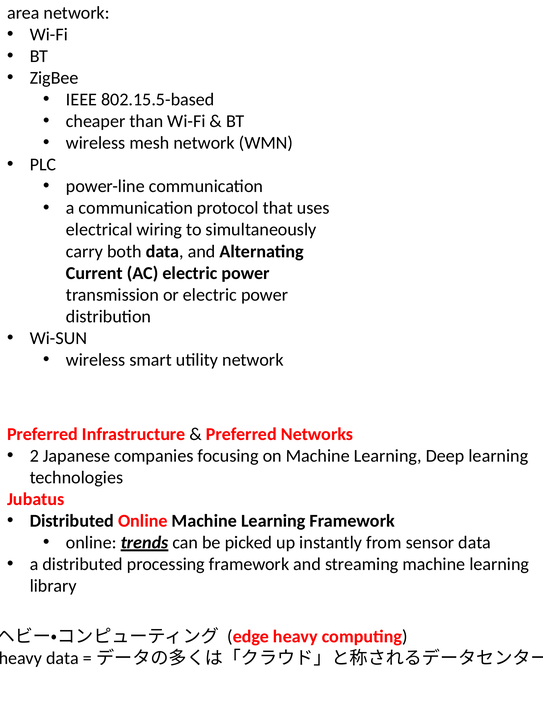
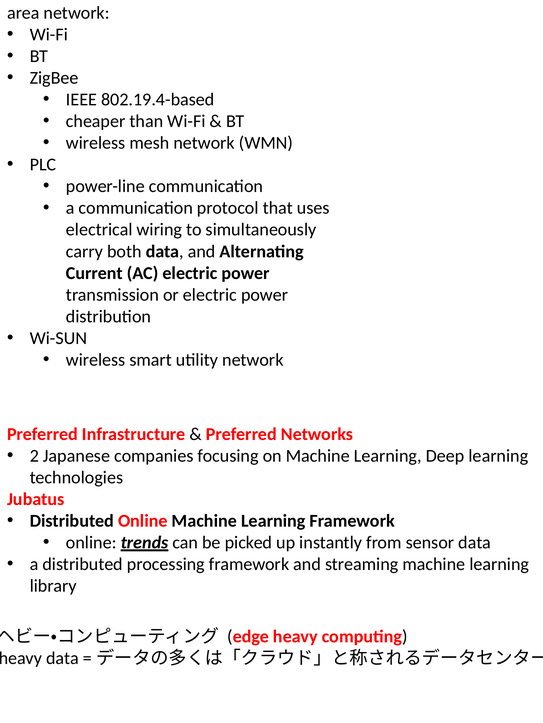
802.15.5-based: 802.15.5-based -> 802.19.4-based
